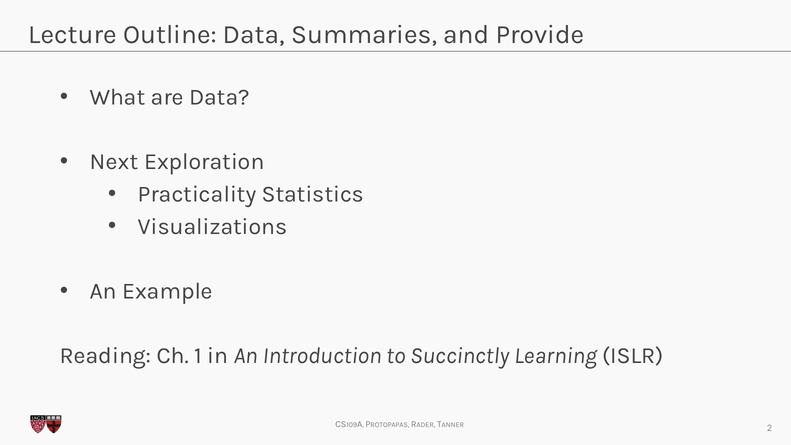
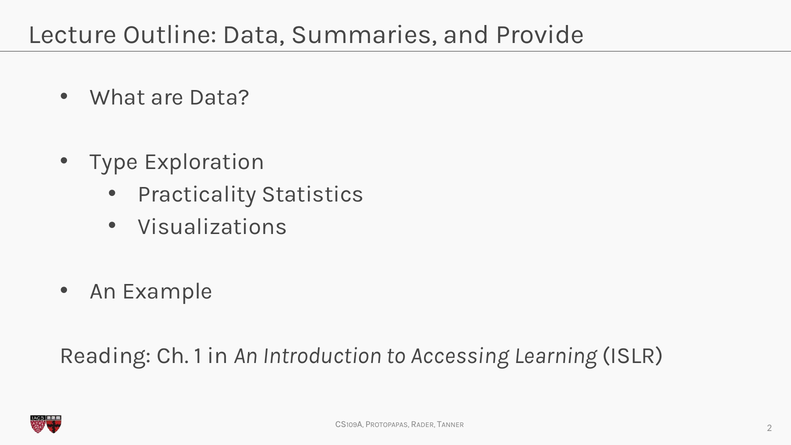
Next: Next -> Type
Succinctly: Succinctly -> Accessing
